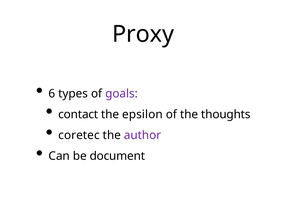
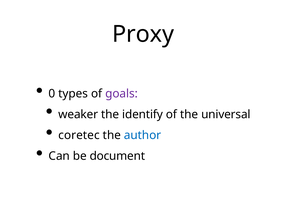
6: 6 -> 0
contact: contact -> weaker
epsilon: epsilon -> identify
thoughts: thoughts -> universal
author colour: purple -> blue
